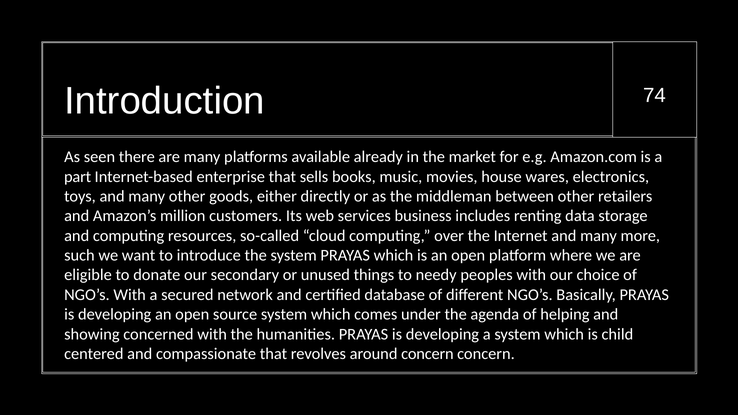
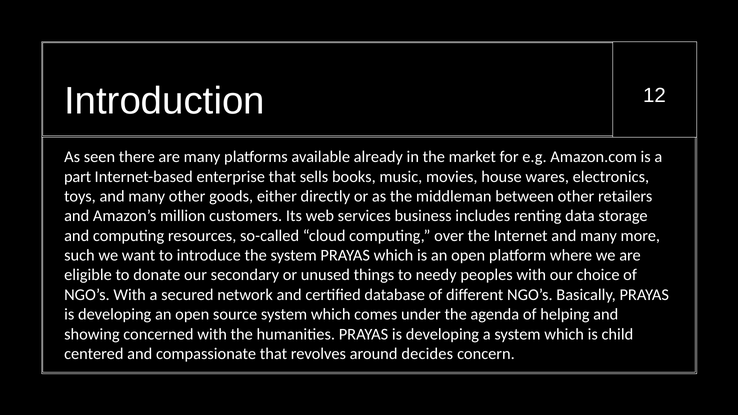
74: 74 -> 12
around concern: concern -> decides
